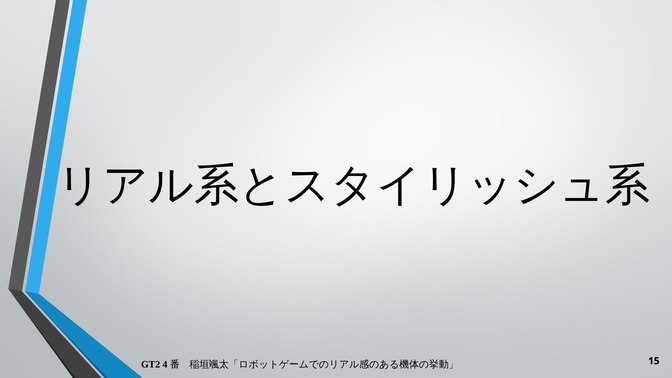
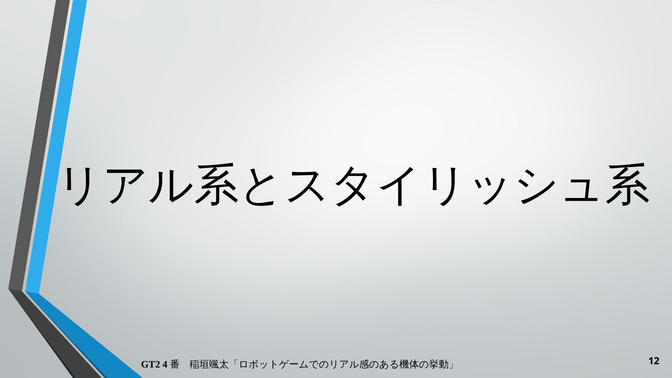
15: 15 -> 12
